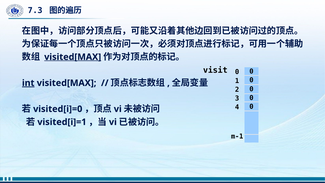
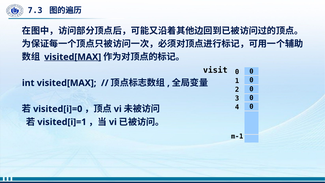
int underline: present -> none
